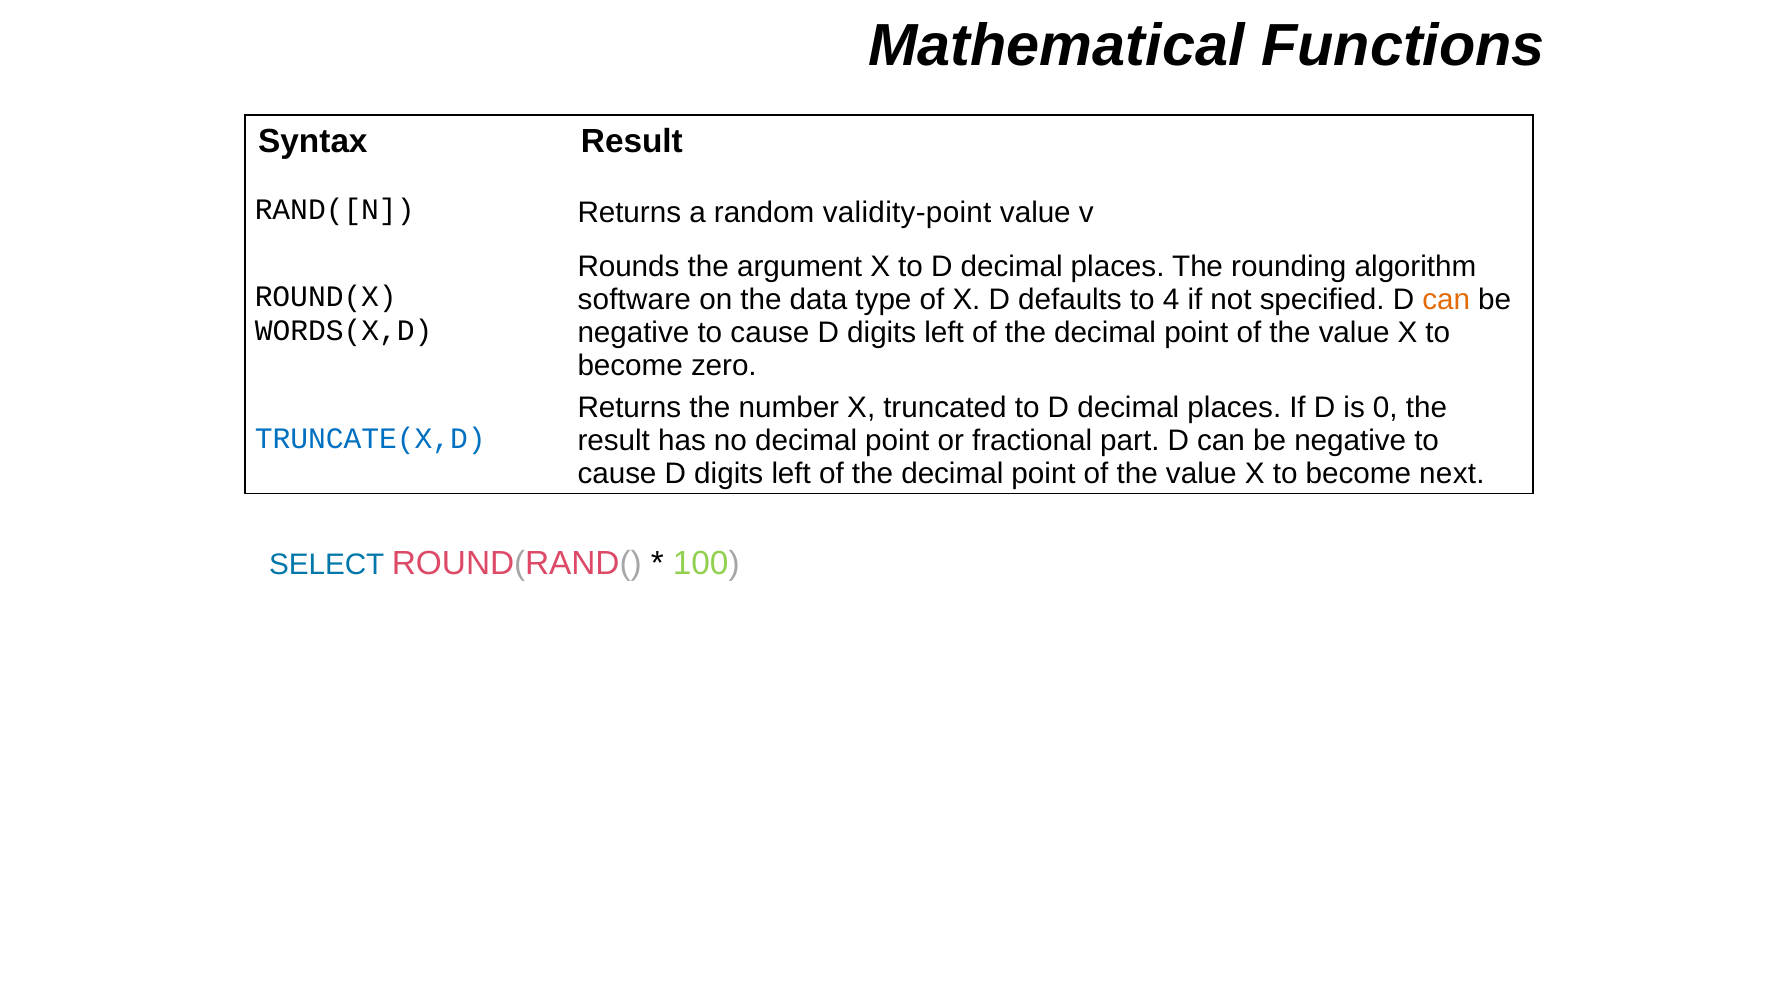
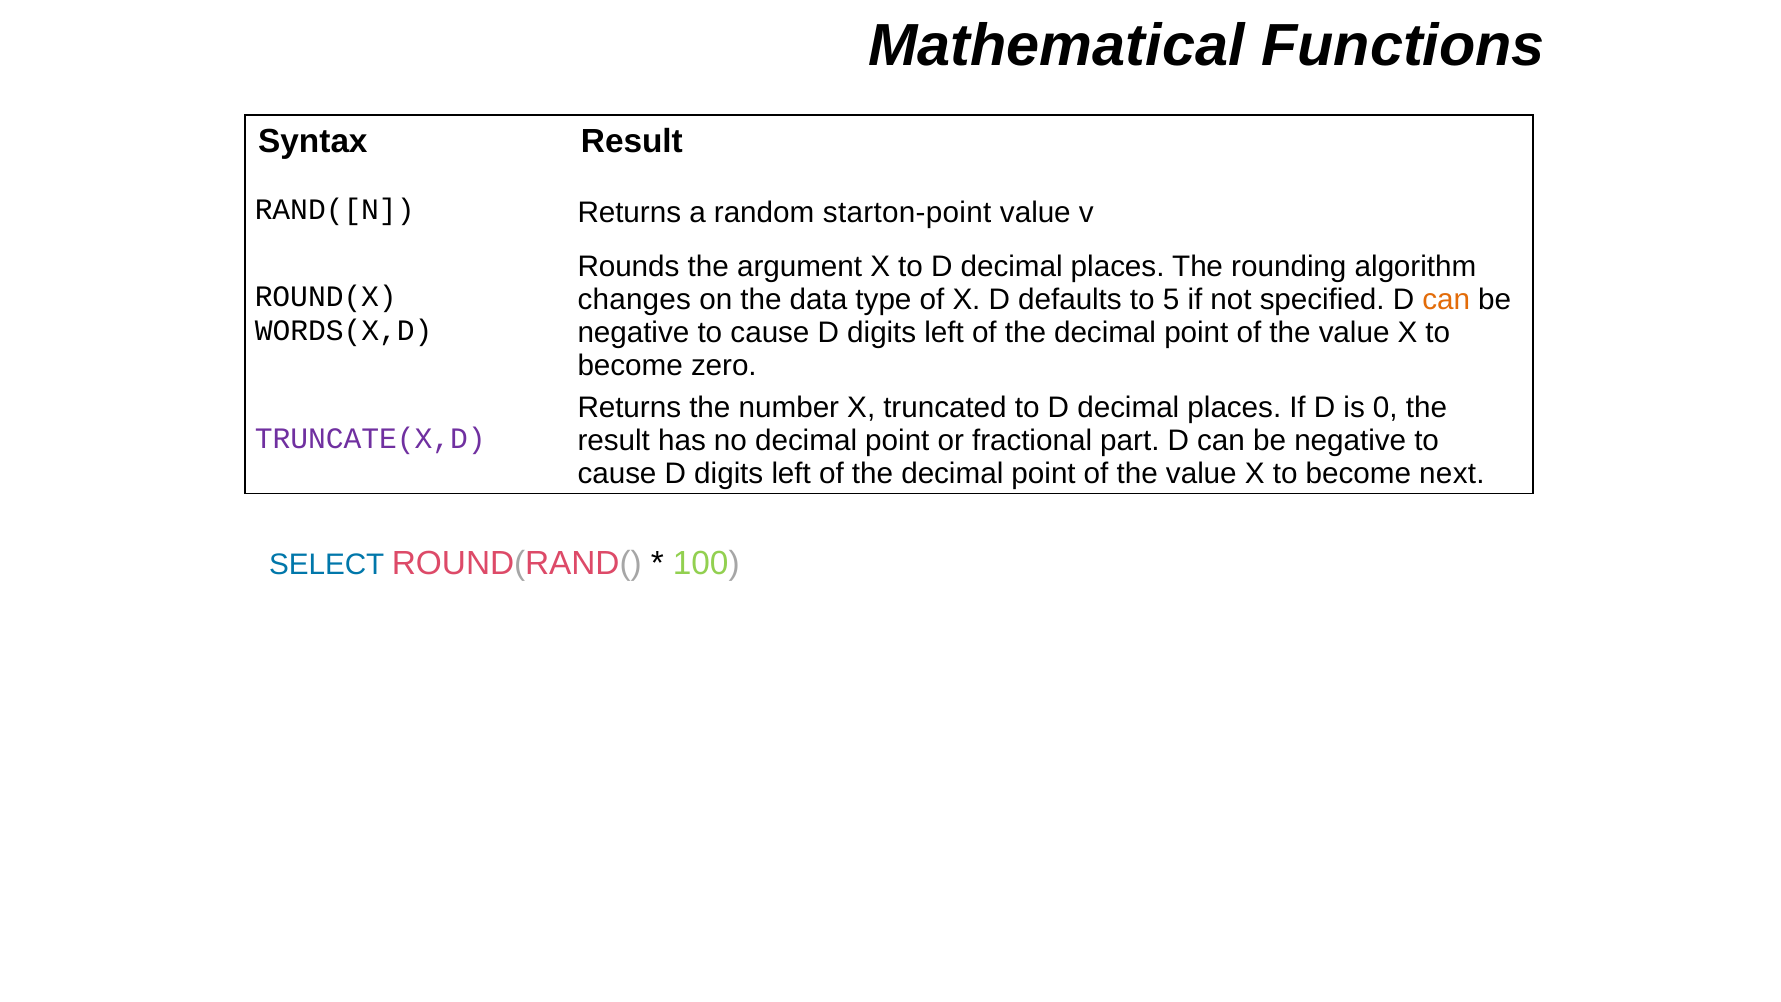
validity-point: validity-point -> starton-point
software: software -> changes
4: 4 -> 5
TRUNCATE(X,D colour: blue -> purple
